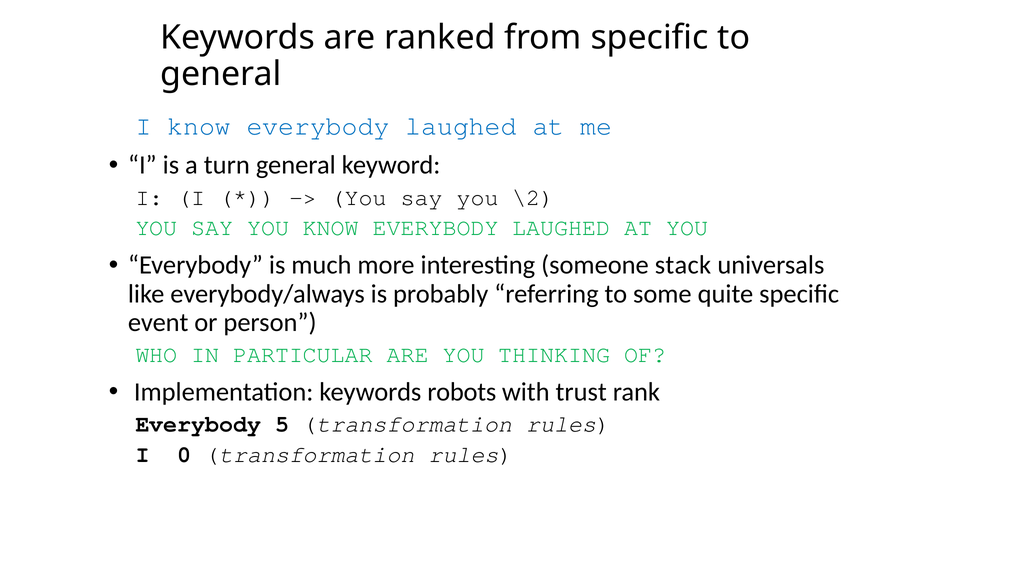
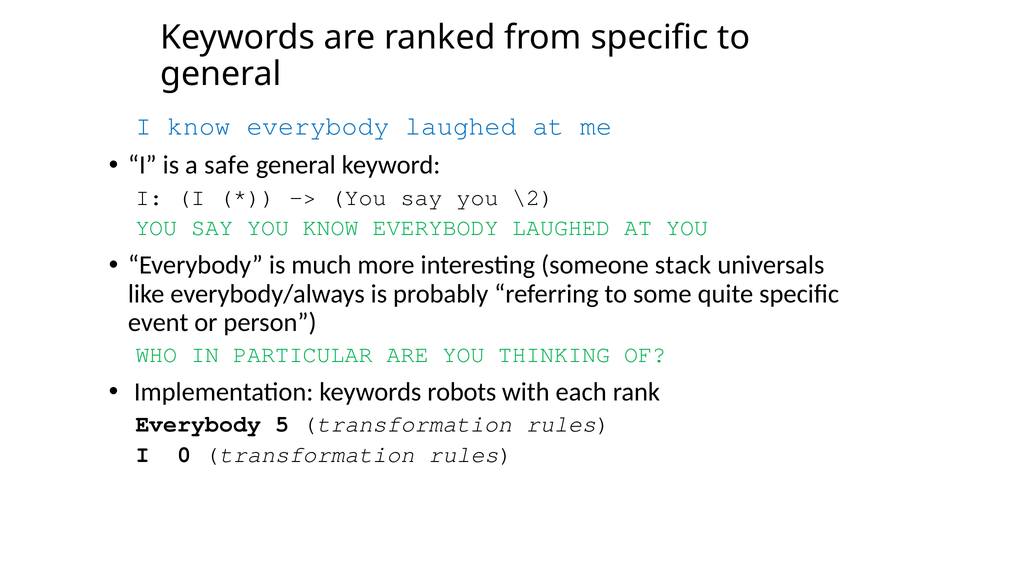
turn: turn -> safe
trust: trust -> each
